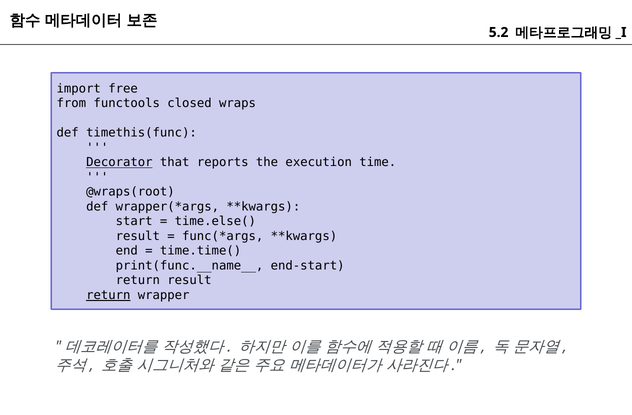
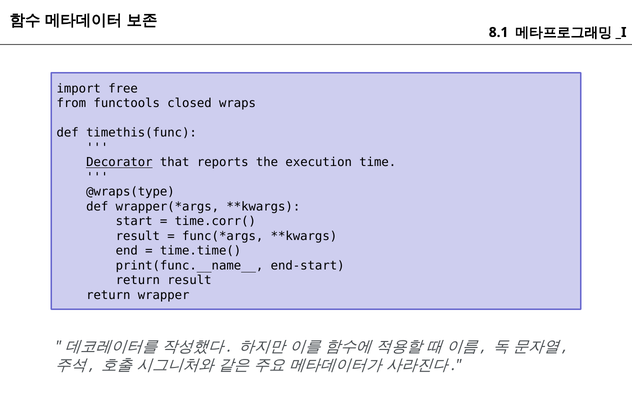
5.2: 5.2 -> 8.1
@wraps(root: @wraps(root -> @wraps(type
time.else(: time.else( -> time.corr(
return at (108, 295) underline: present -> none
